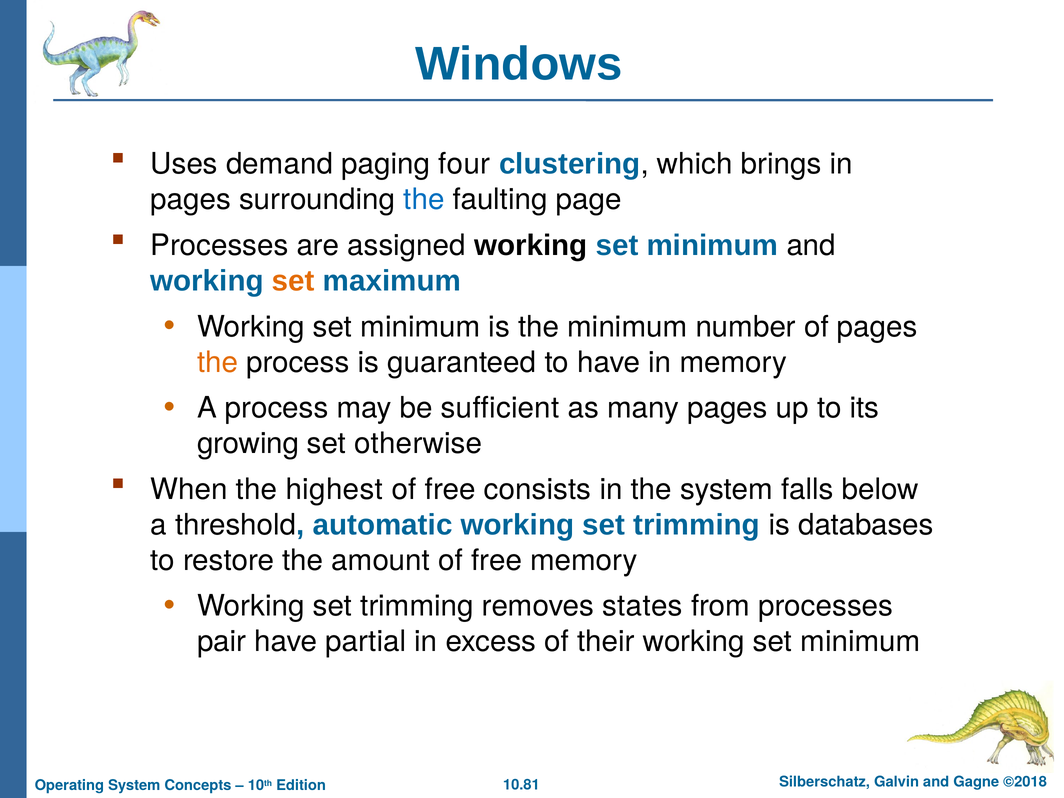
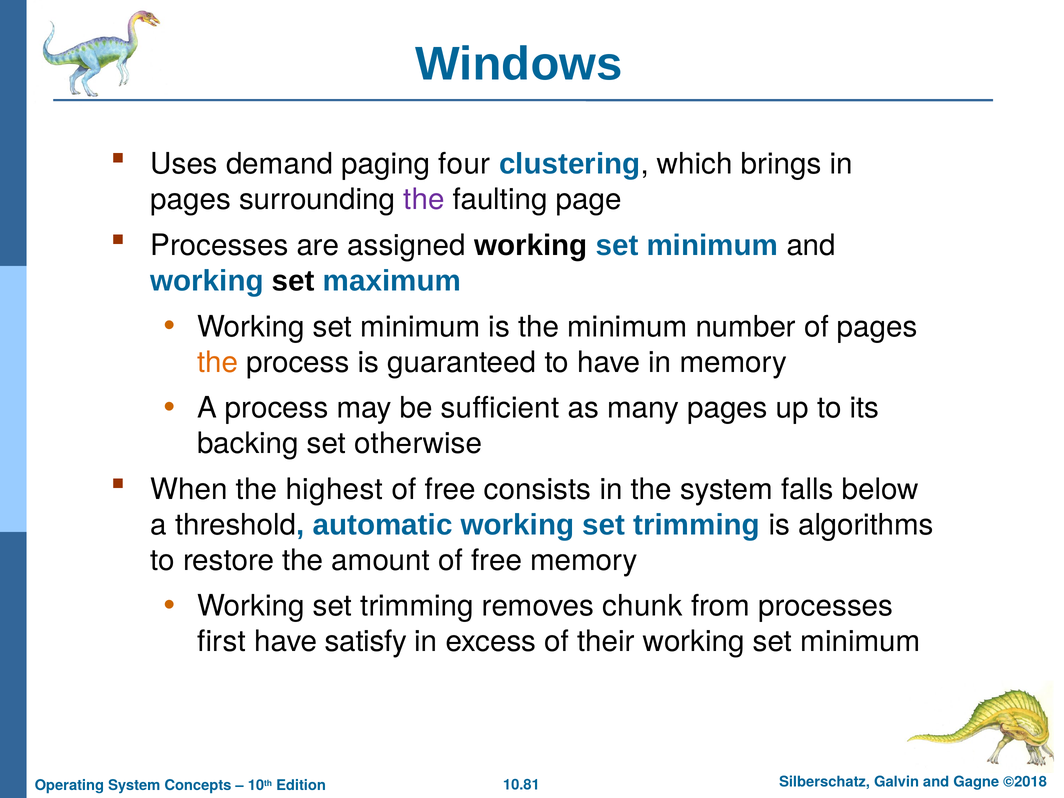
the at (424, 200) colour: blue -> purple
set at (293, 281) colour: orange -> black
growing: growing -> backing
databases: databases -> algorithms
states: states -> chunk
pair: pair -> first
partial: partial -> satisfy
